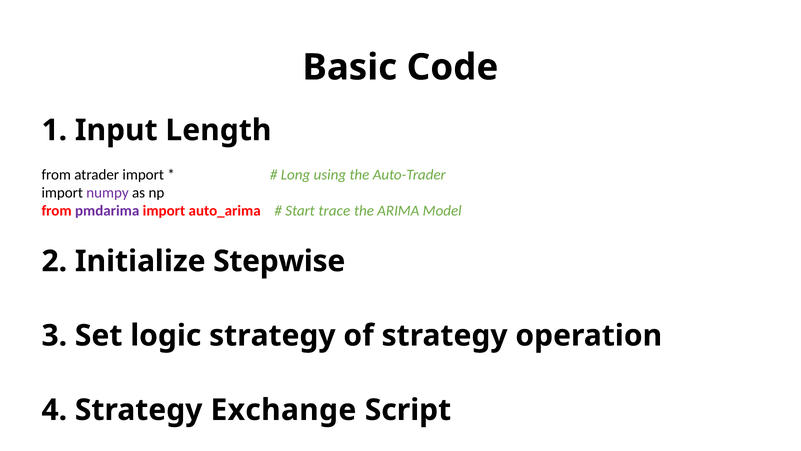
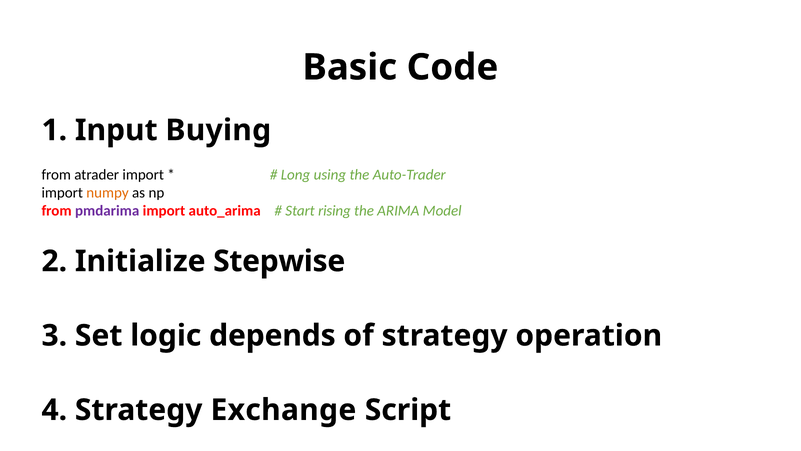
Length: Length -> Buying
numpy colour: purple -> orange
trace: trace -> rising
logic strategy: strategy -> depends
